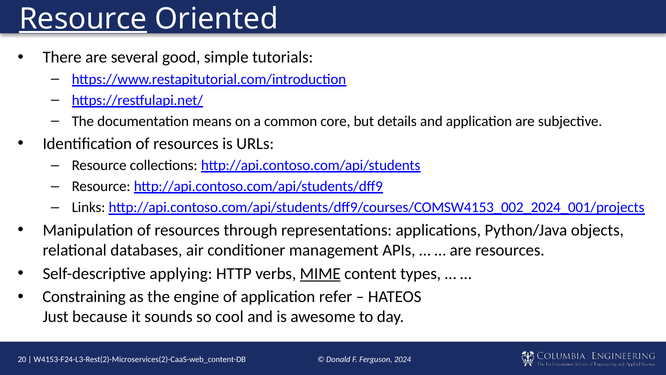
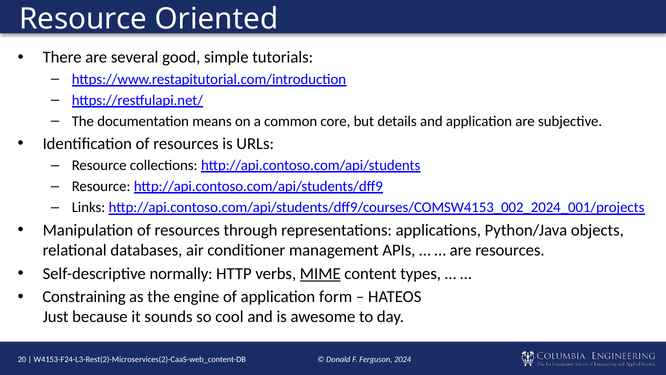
Resource at (83, 19) underline: present -> none
applying: applying -> normally
refer: refer -> form
